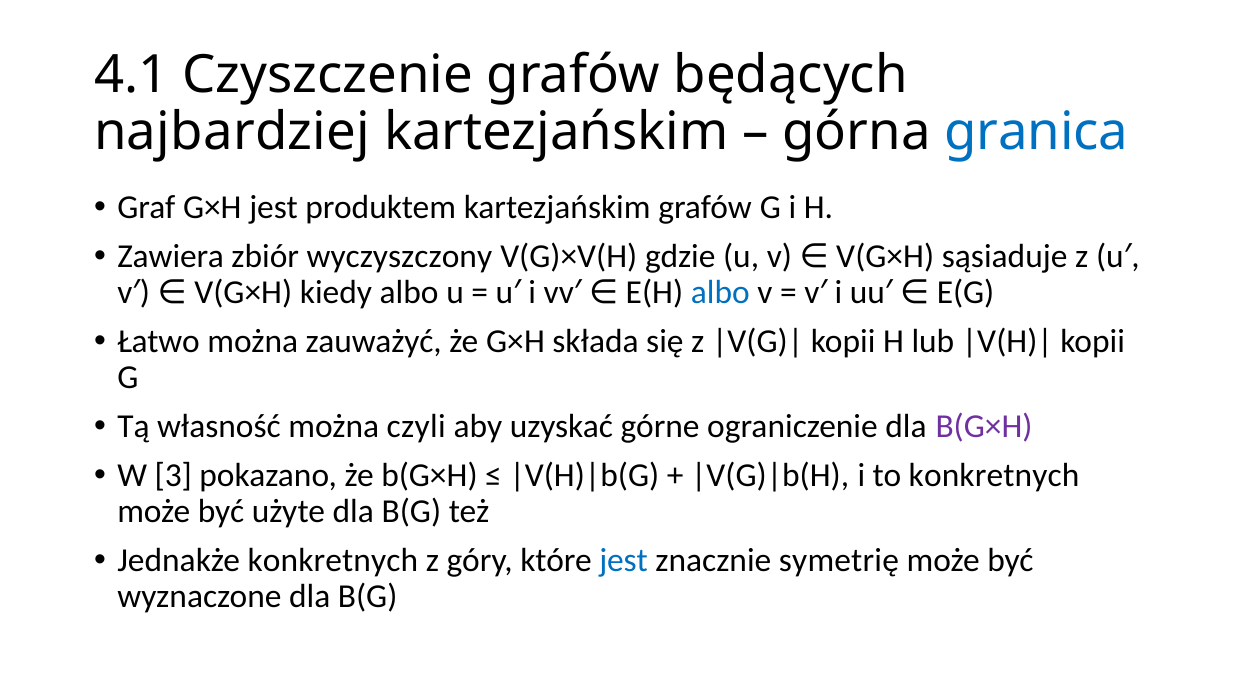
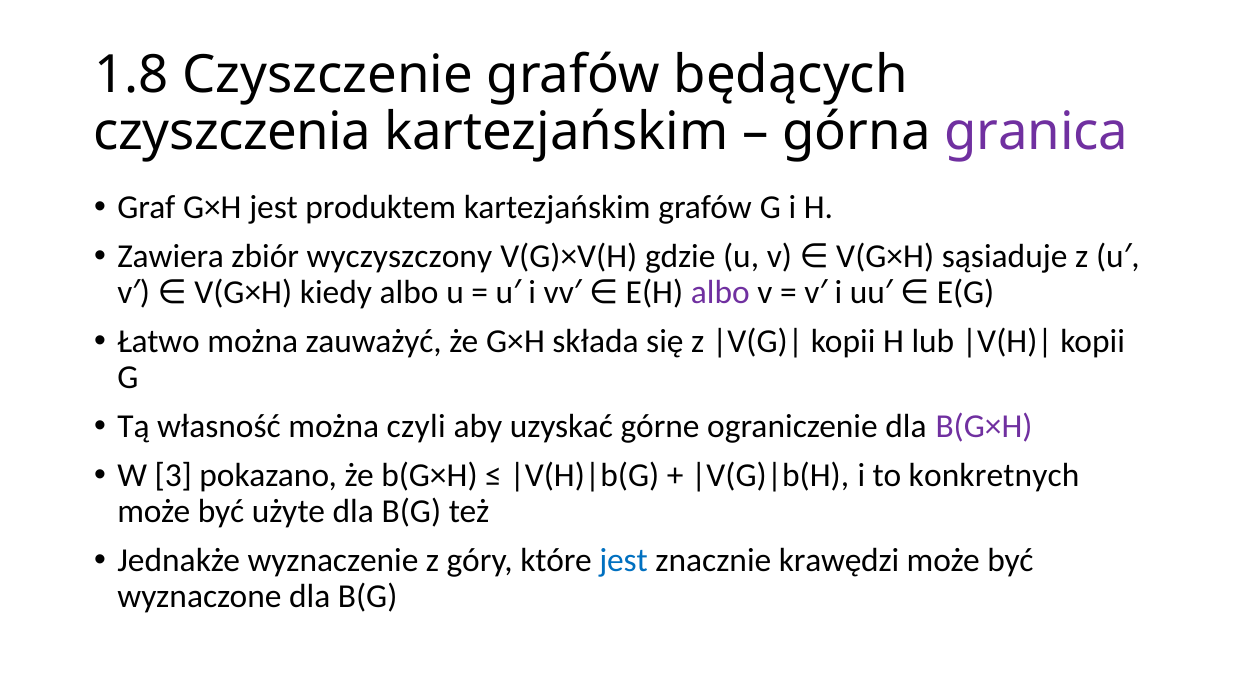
4.1: 4.1 -> 1.8
najbardziej: najbardziej -> czyszczenia
granica colour: blue -> purple
albo at (720, 292) colour: blue -> purple
Jednakże konkretnych: konkretnych -> wyznaczenie
symetrię: symetrię -> krawędzi
